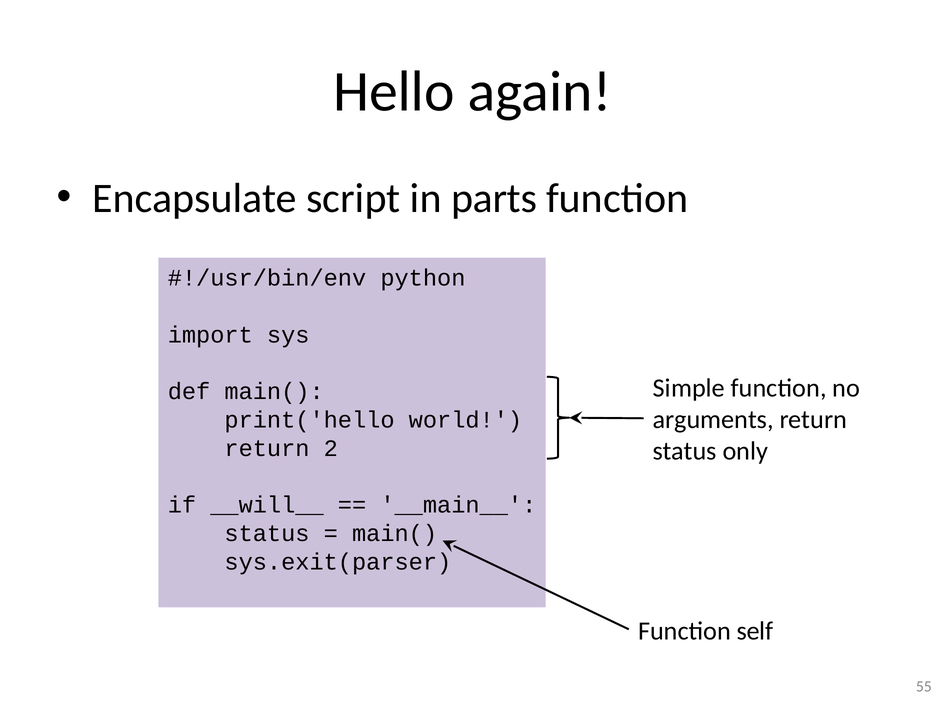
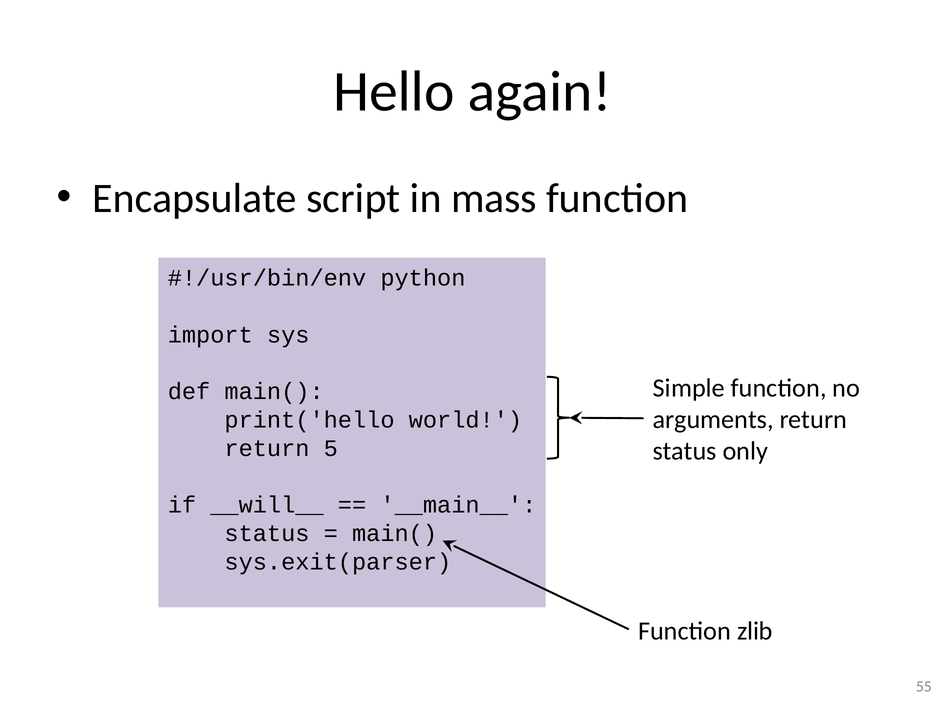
parts: parts -> mass
2: 2 -> 5
self: self -> zlib
